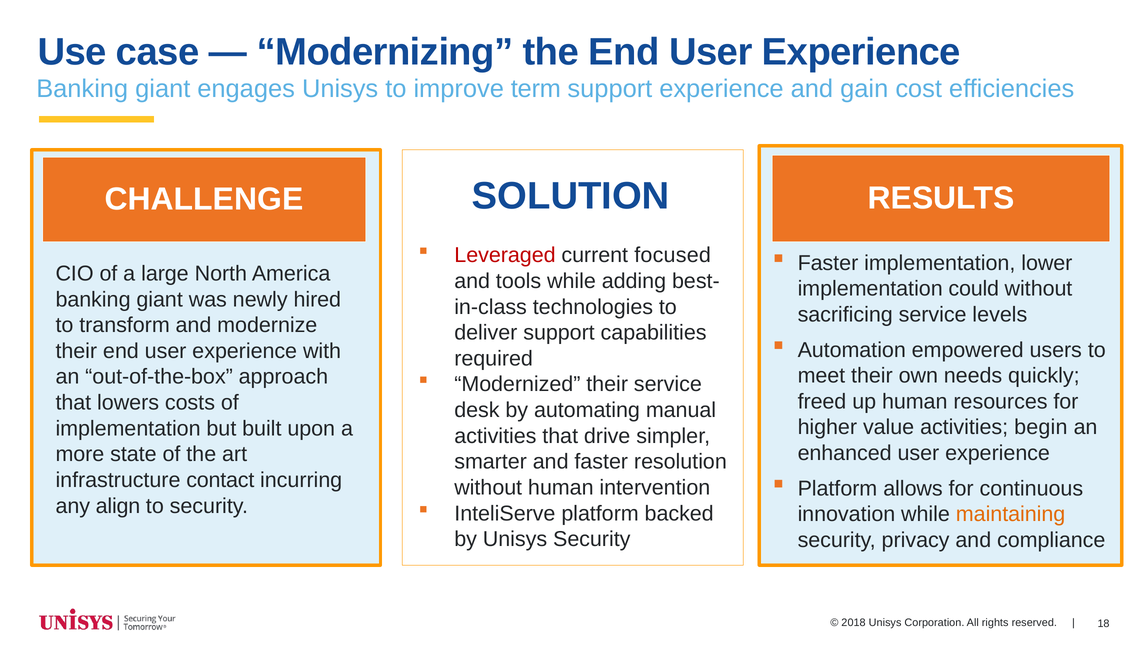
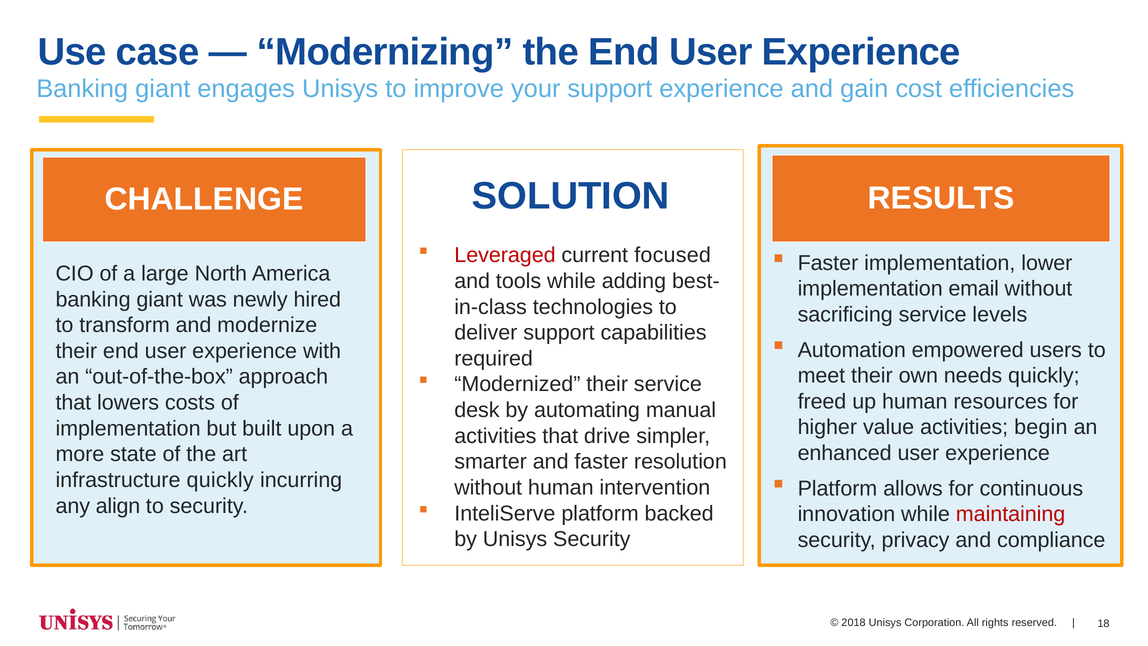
term: term -> your
could: could -> email
infrastructure contact: contact -> quickly
maintaining colour: orange -> red
